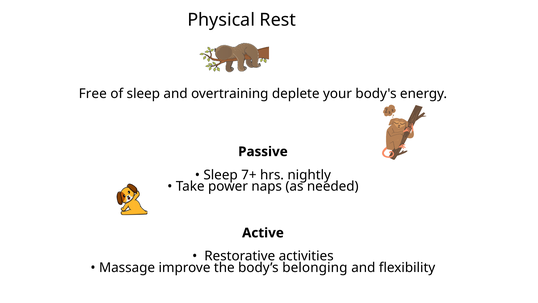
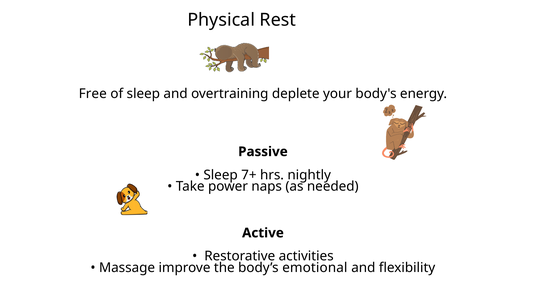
belonging: belonging -> emotional
